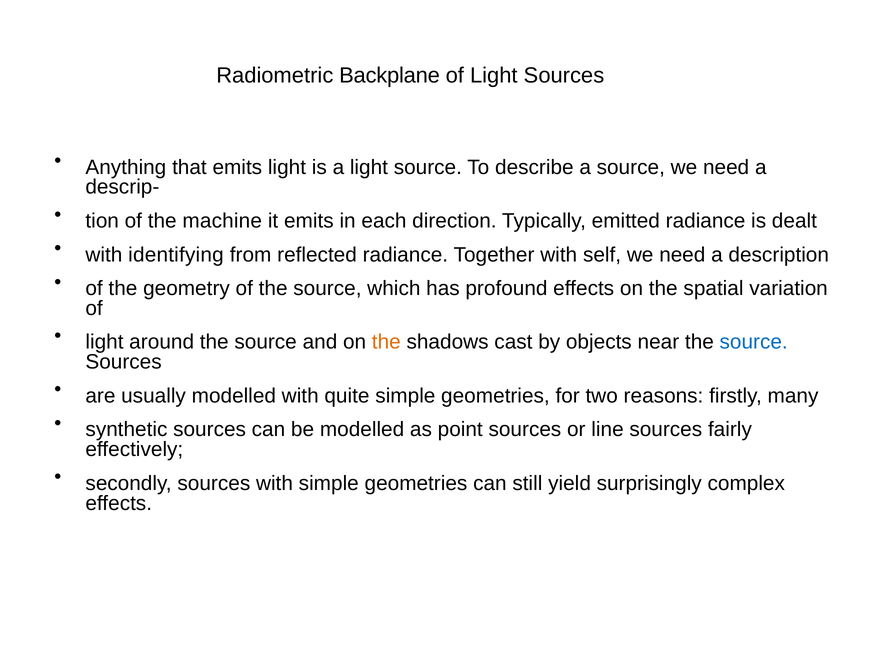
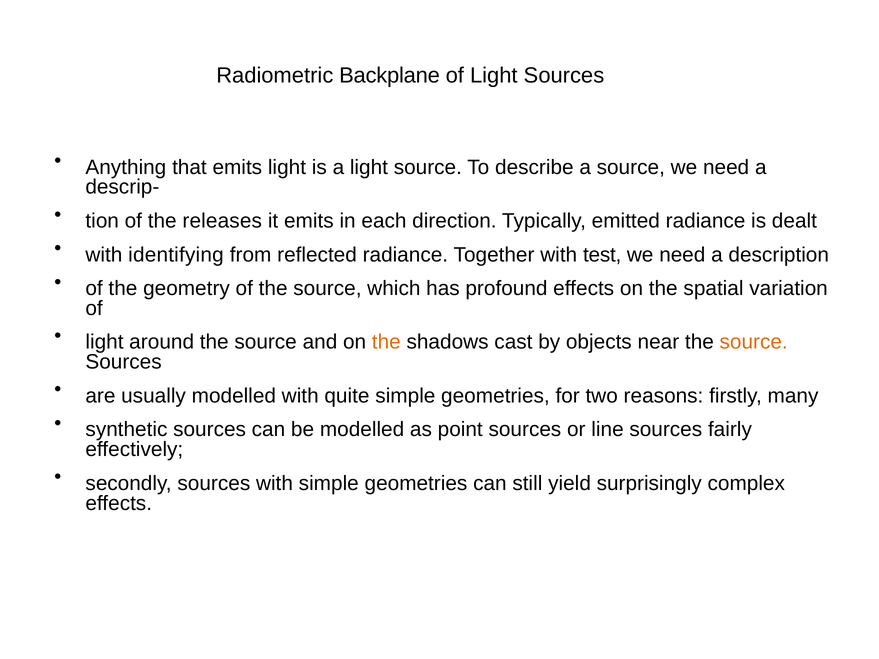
machine: machine -> releases
self: self -> test
source at (754, 342) colour: blue -> orange
